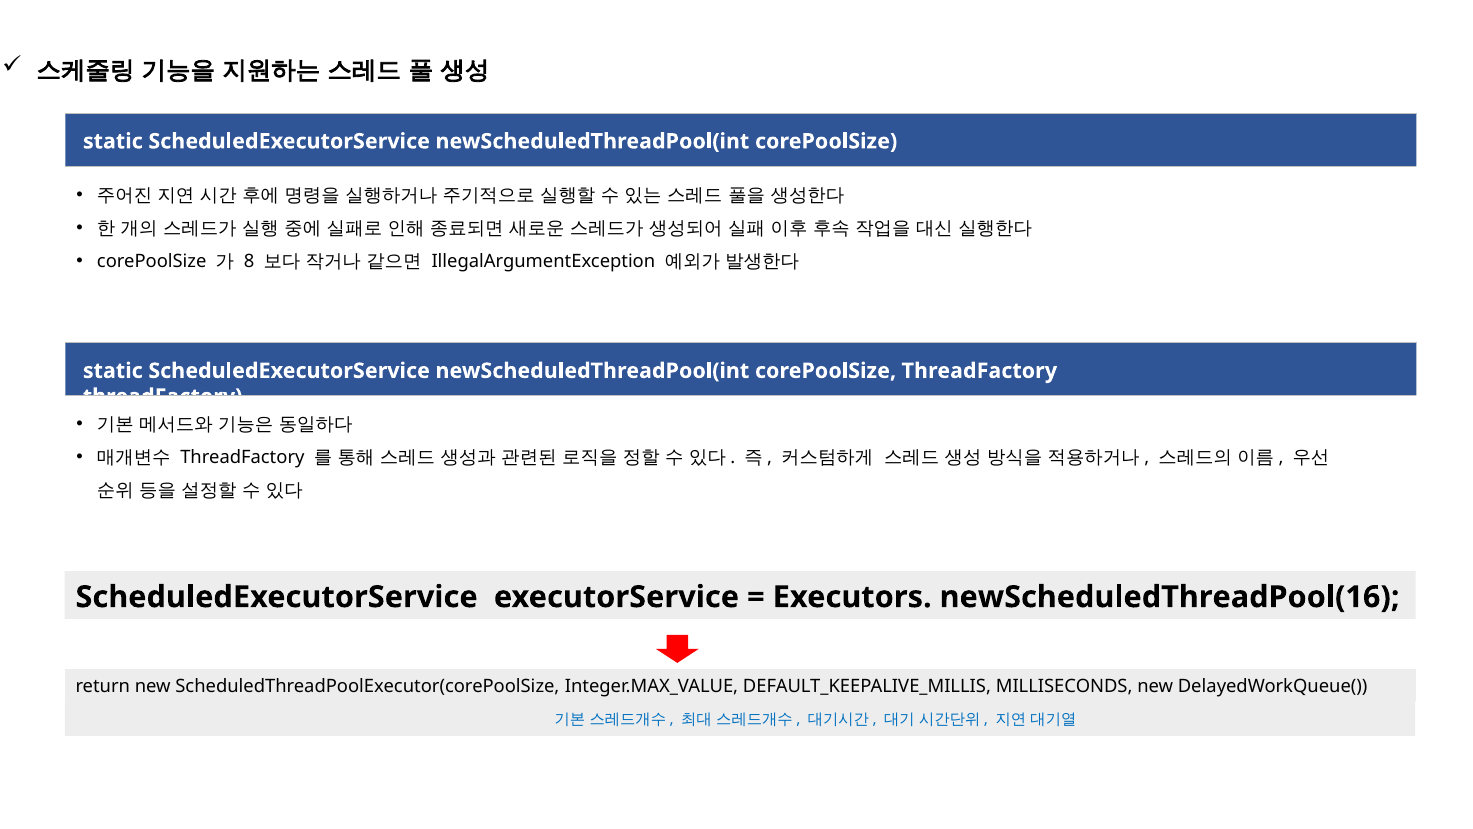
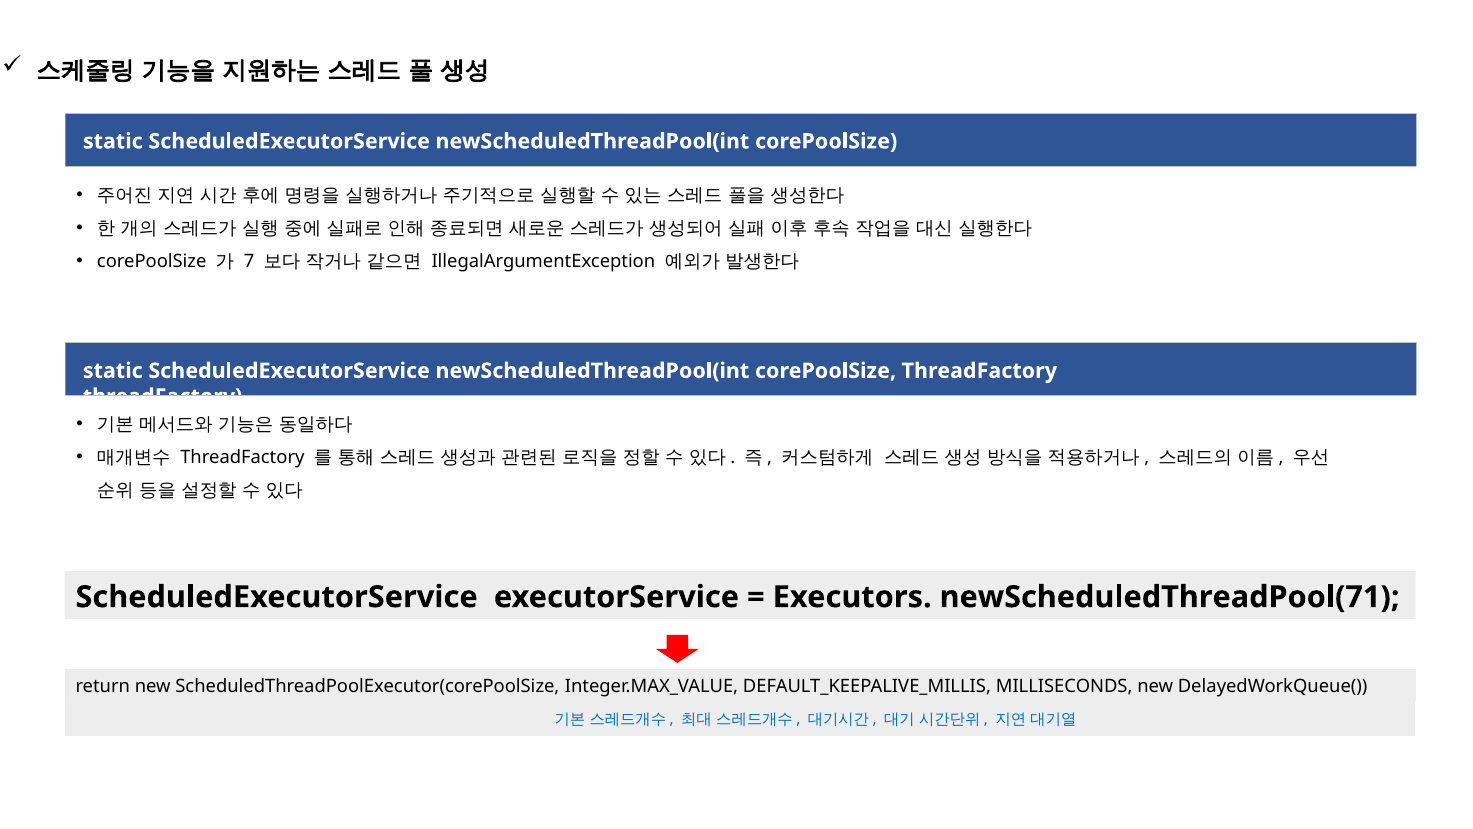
8: 8 -> 7
newScheduledThreadPool(16: newScheduledThreadPool(16 -> newScheduledThreadPool(71
